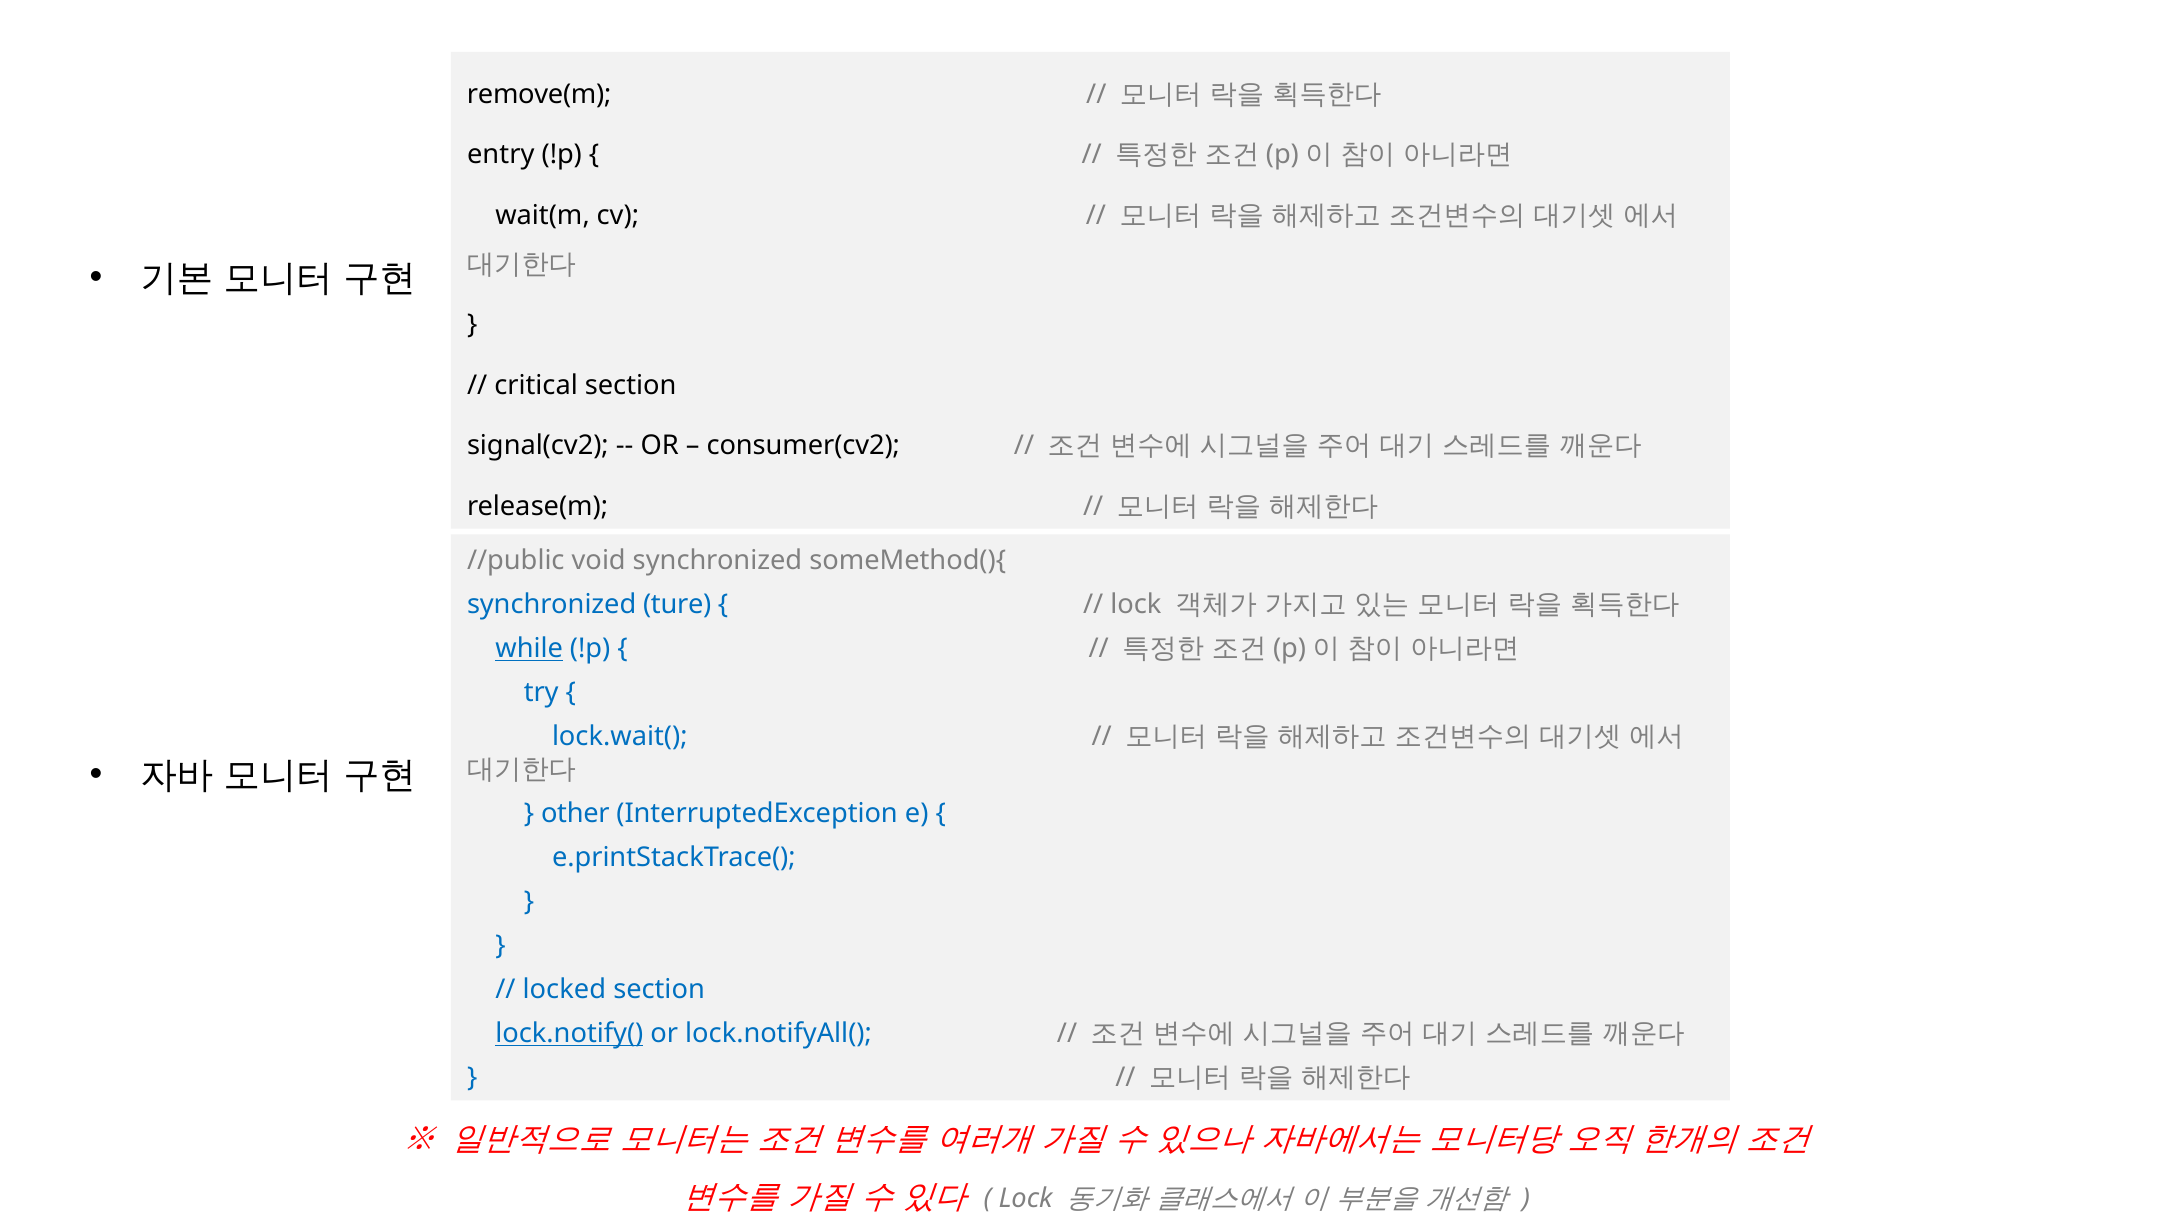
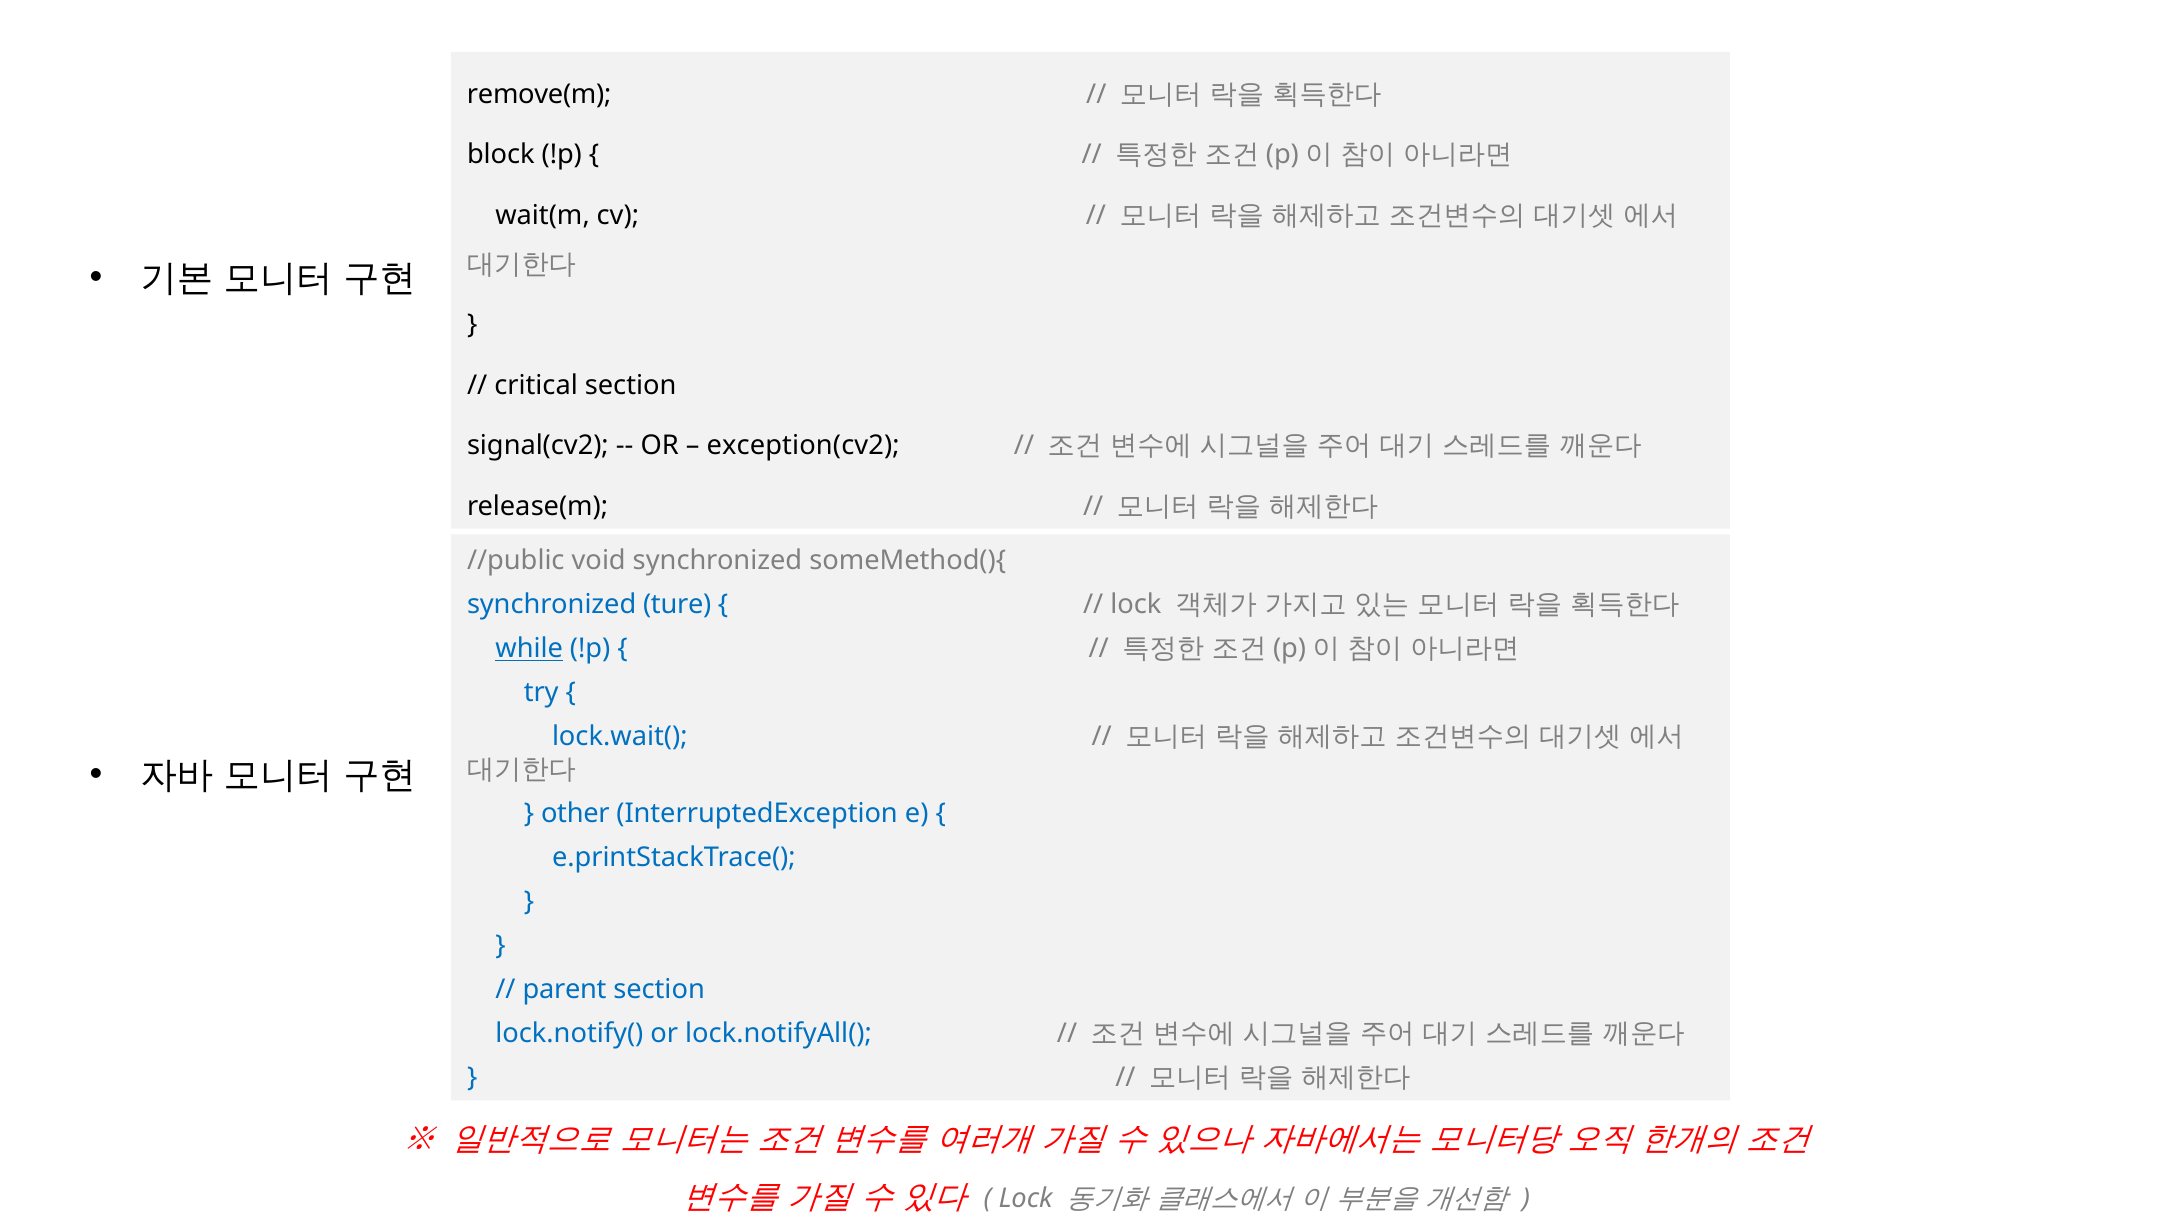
entry: entry -> block
consumer(cv2: consumer(cv2 -> exception(cv2
locked: locked -> parent
lock.notify( underline: present -> none
